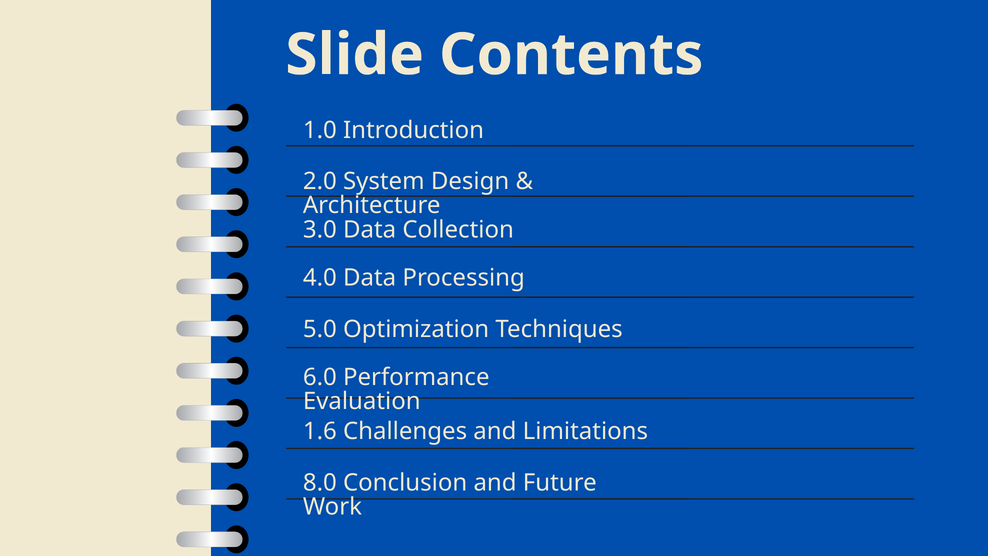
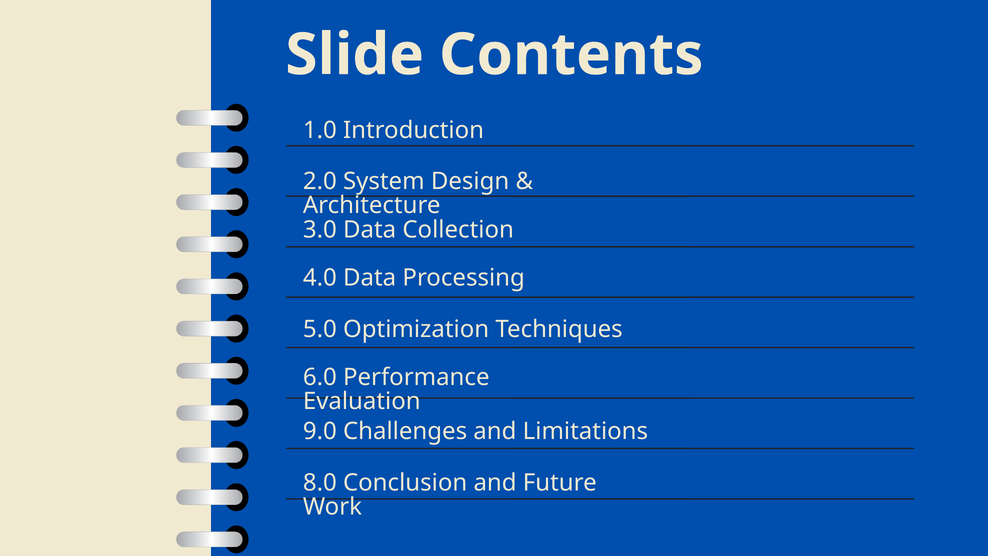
1.6: 1.6 -> 9.0
